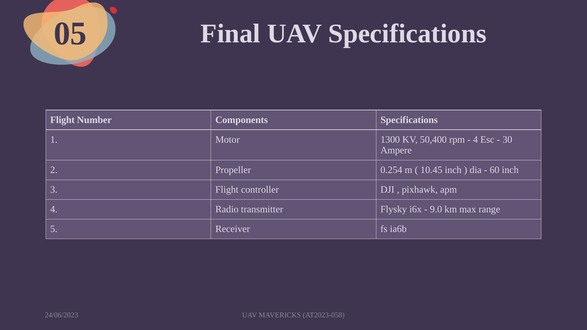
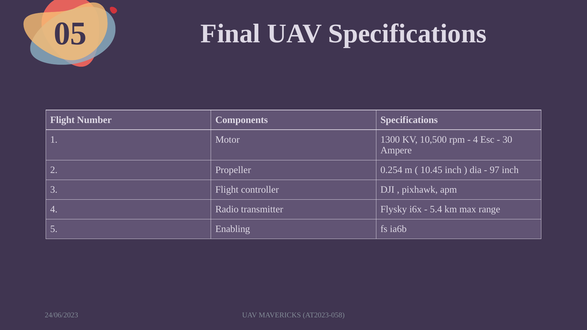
50,400: 50,400 -> 10,500
60: 60 -> 97
9.0: 9.0 -> 5.4
Receiver: Receiver -> Enabling
